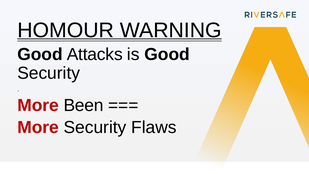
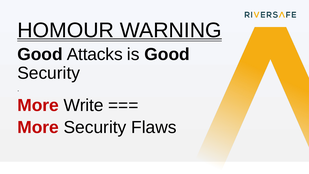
Been: Been -> Write
